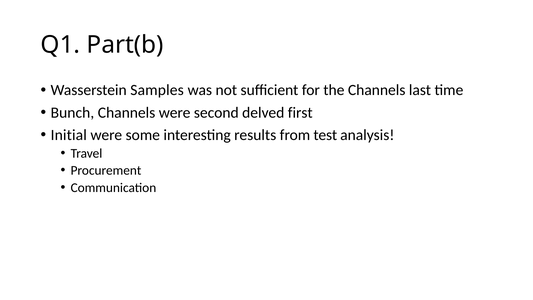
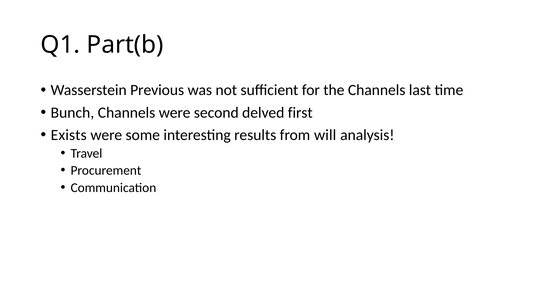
Samples: Samples -> Previous
Initial: Initial -> Exists
test: test -> will
